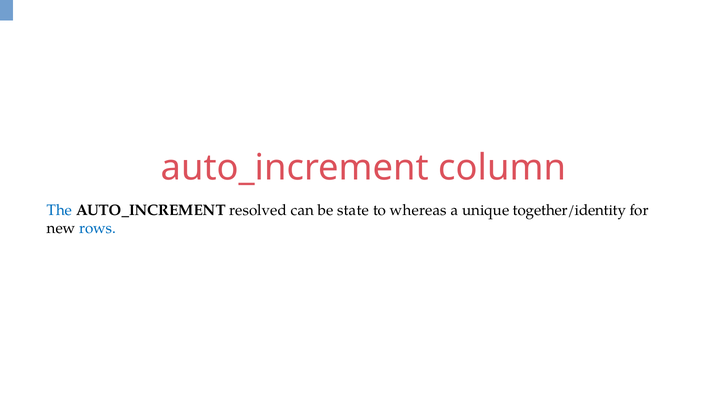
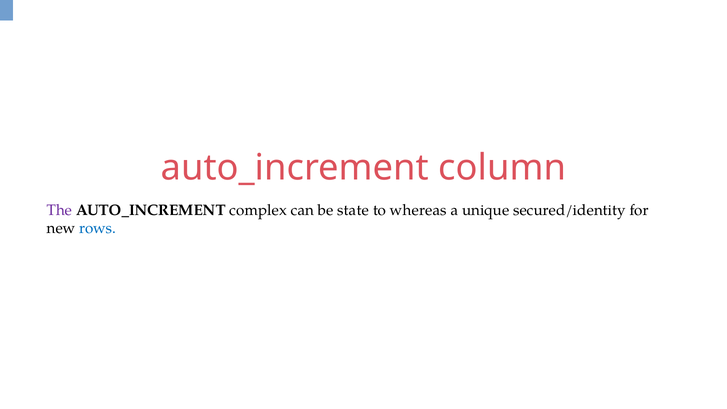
The colour: blue -> purple
resolved: resolved -> complex
together/identity: together/identity -> secured/identity
